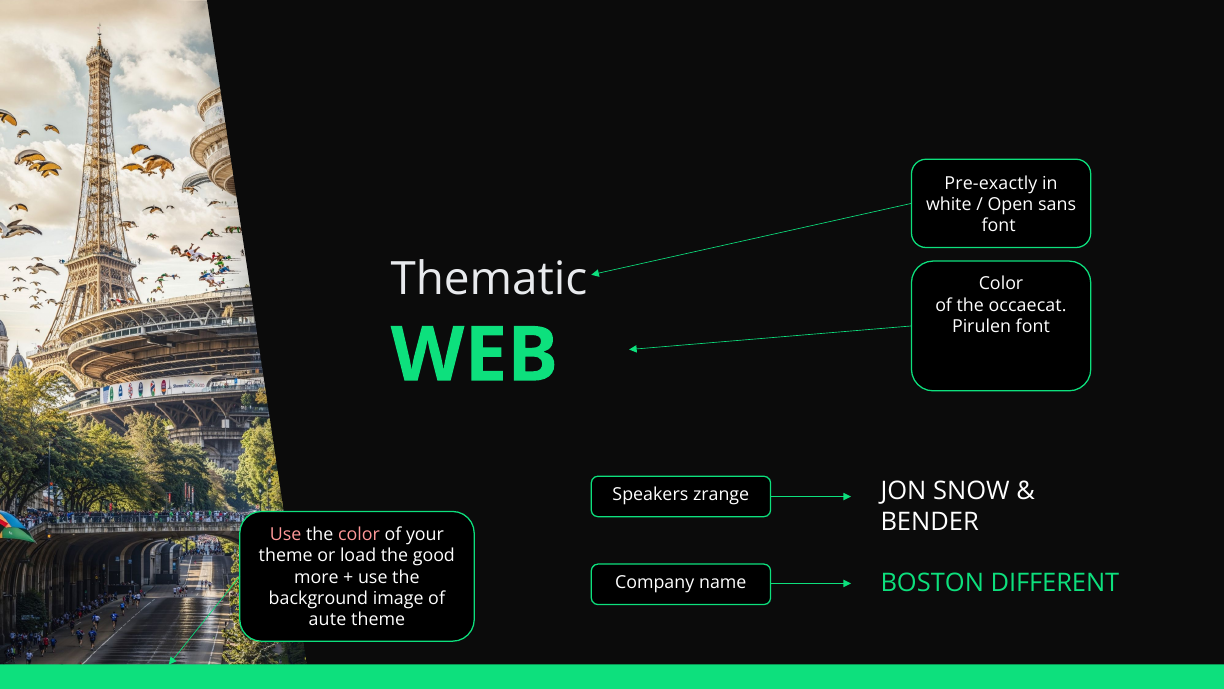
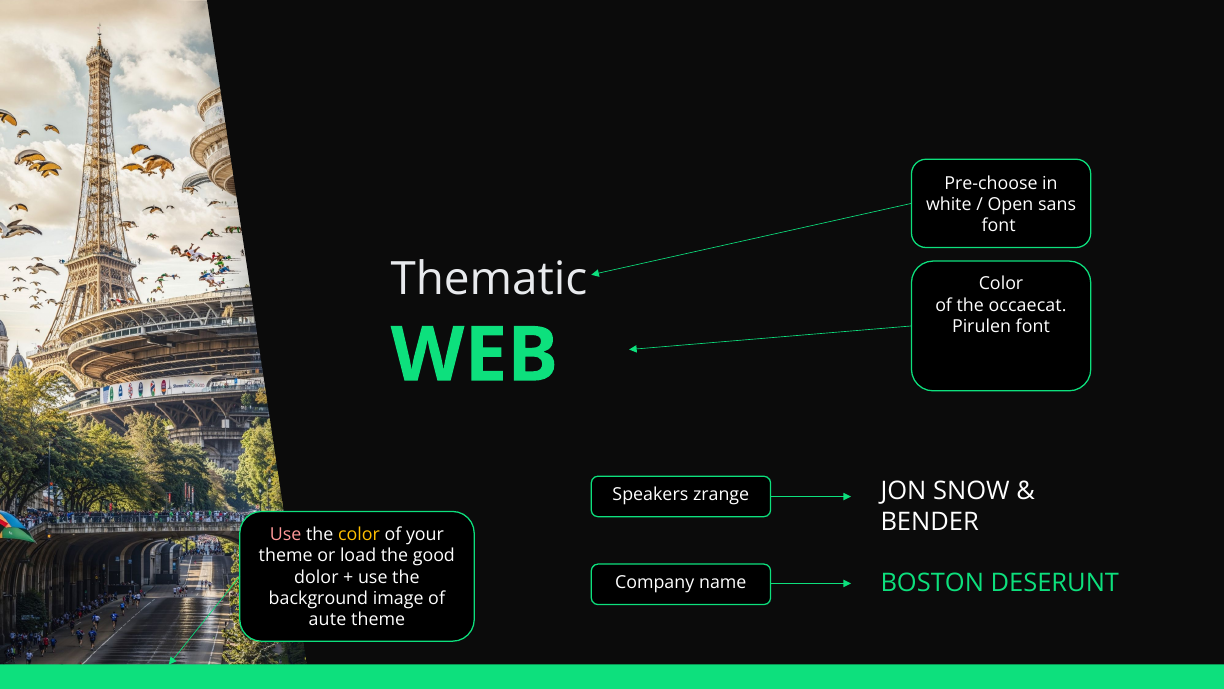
Pre-exactly: Pre-exactly -> Pre-choose
color at (359, 534) colour: pink -> yellow
more: more -> dolor
DIFFERENT: DIFFERENT -> DESERUNT
